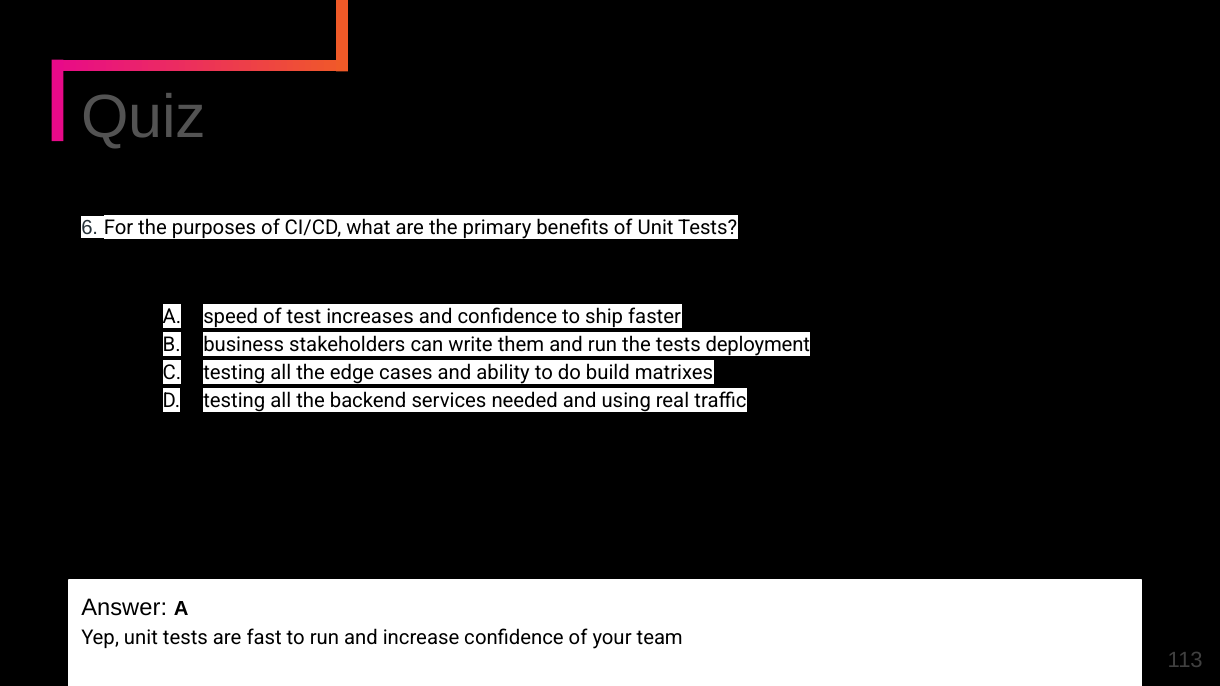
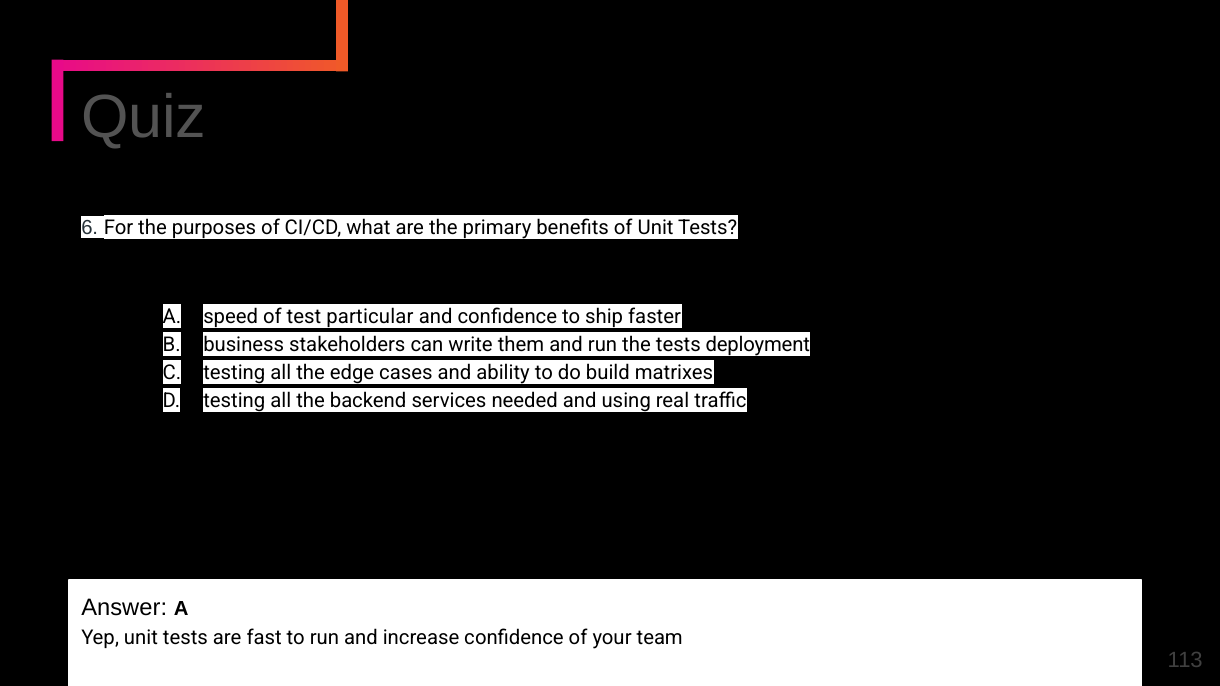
increases: increases -> particular
